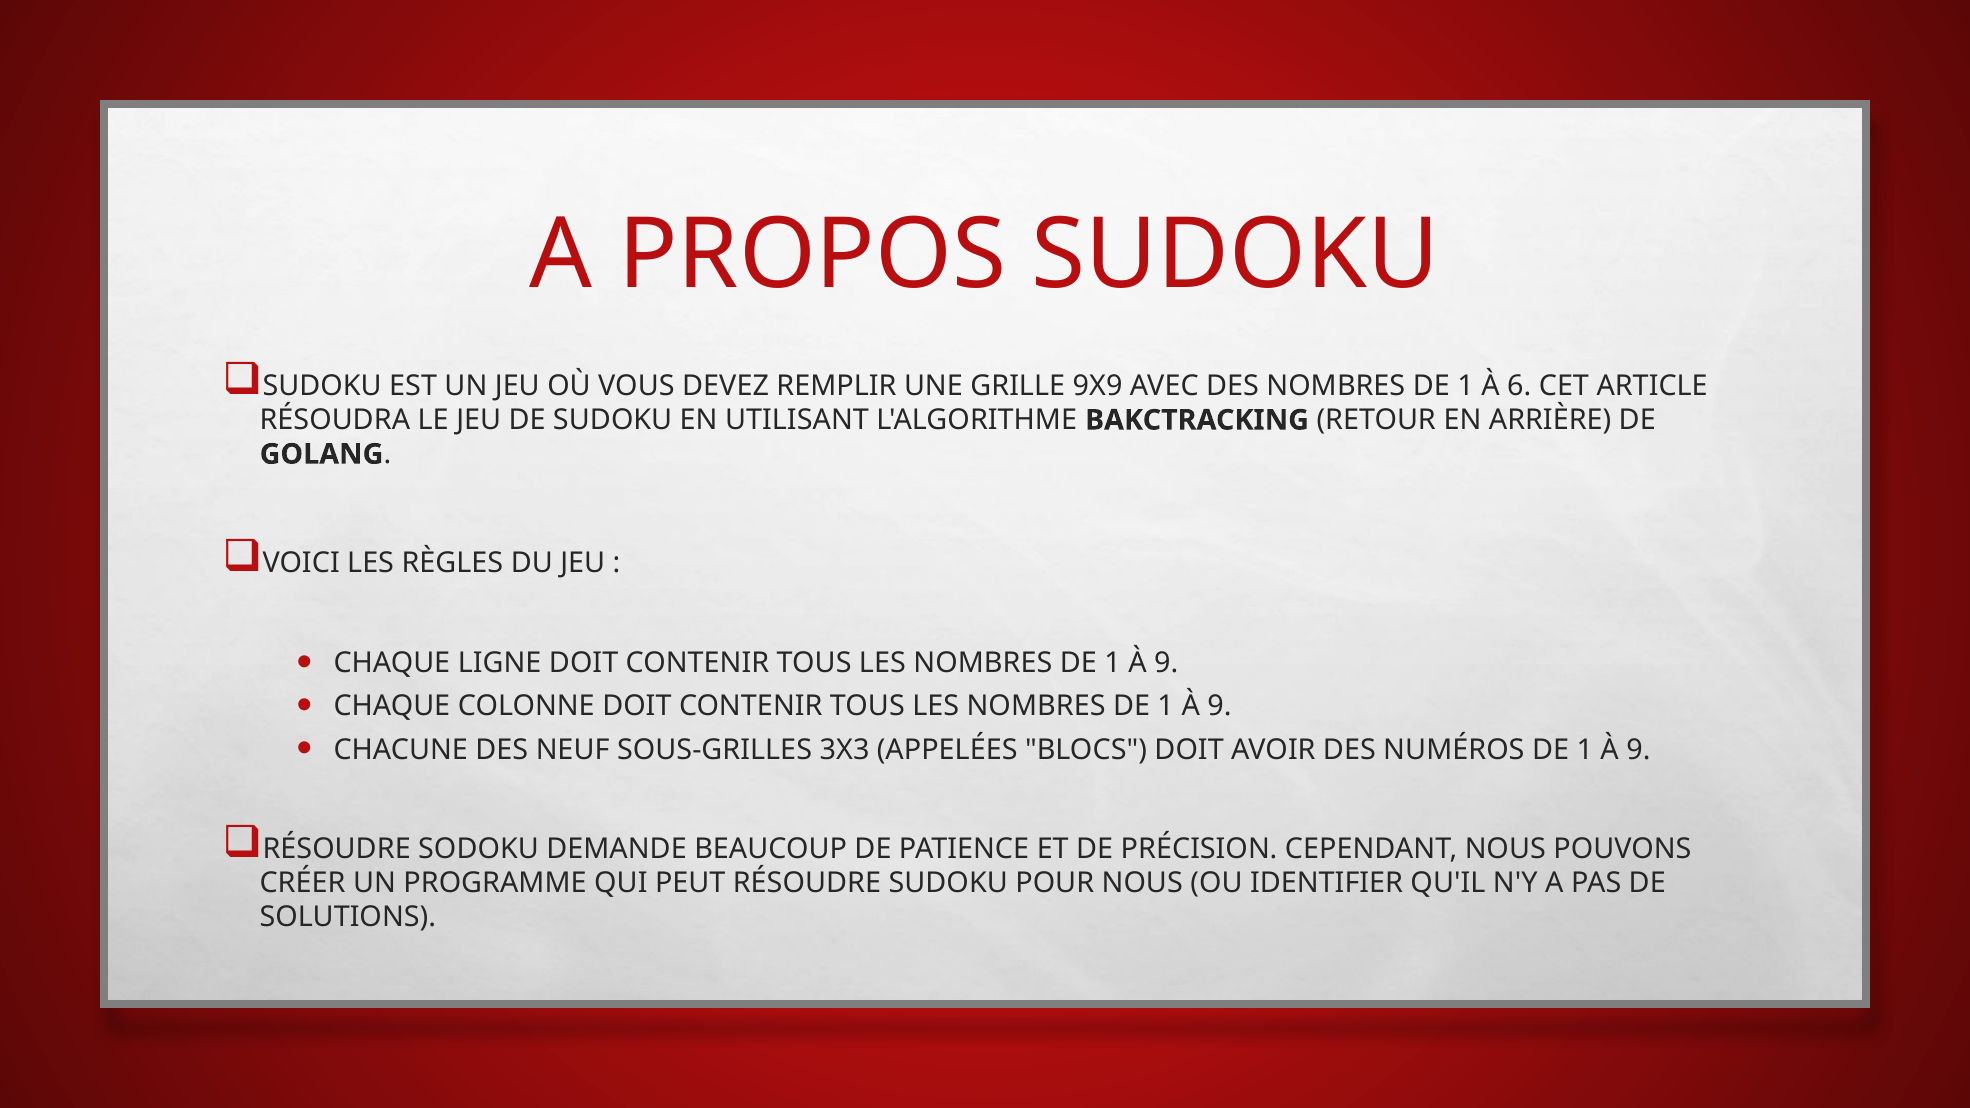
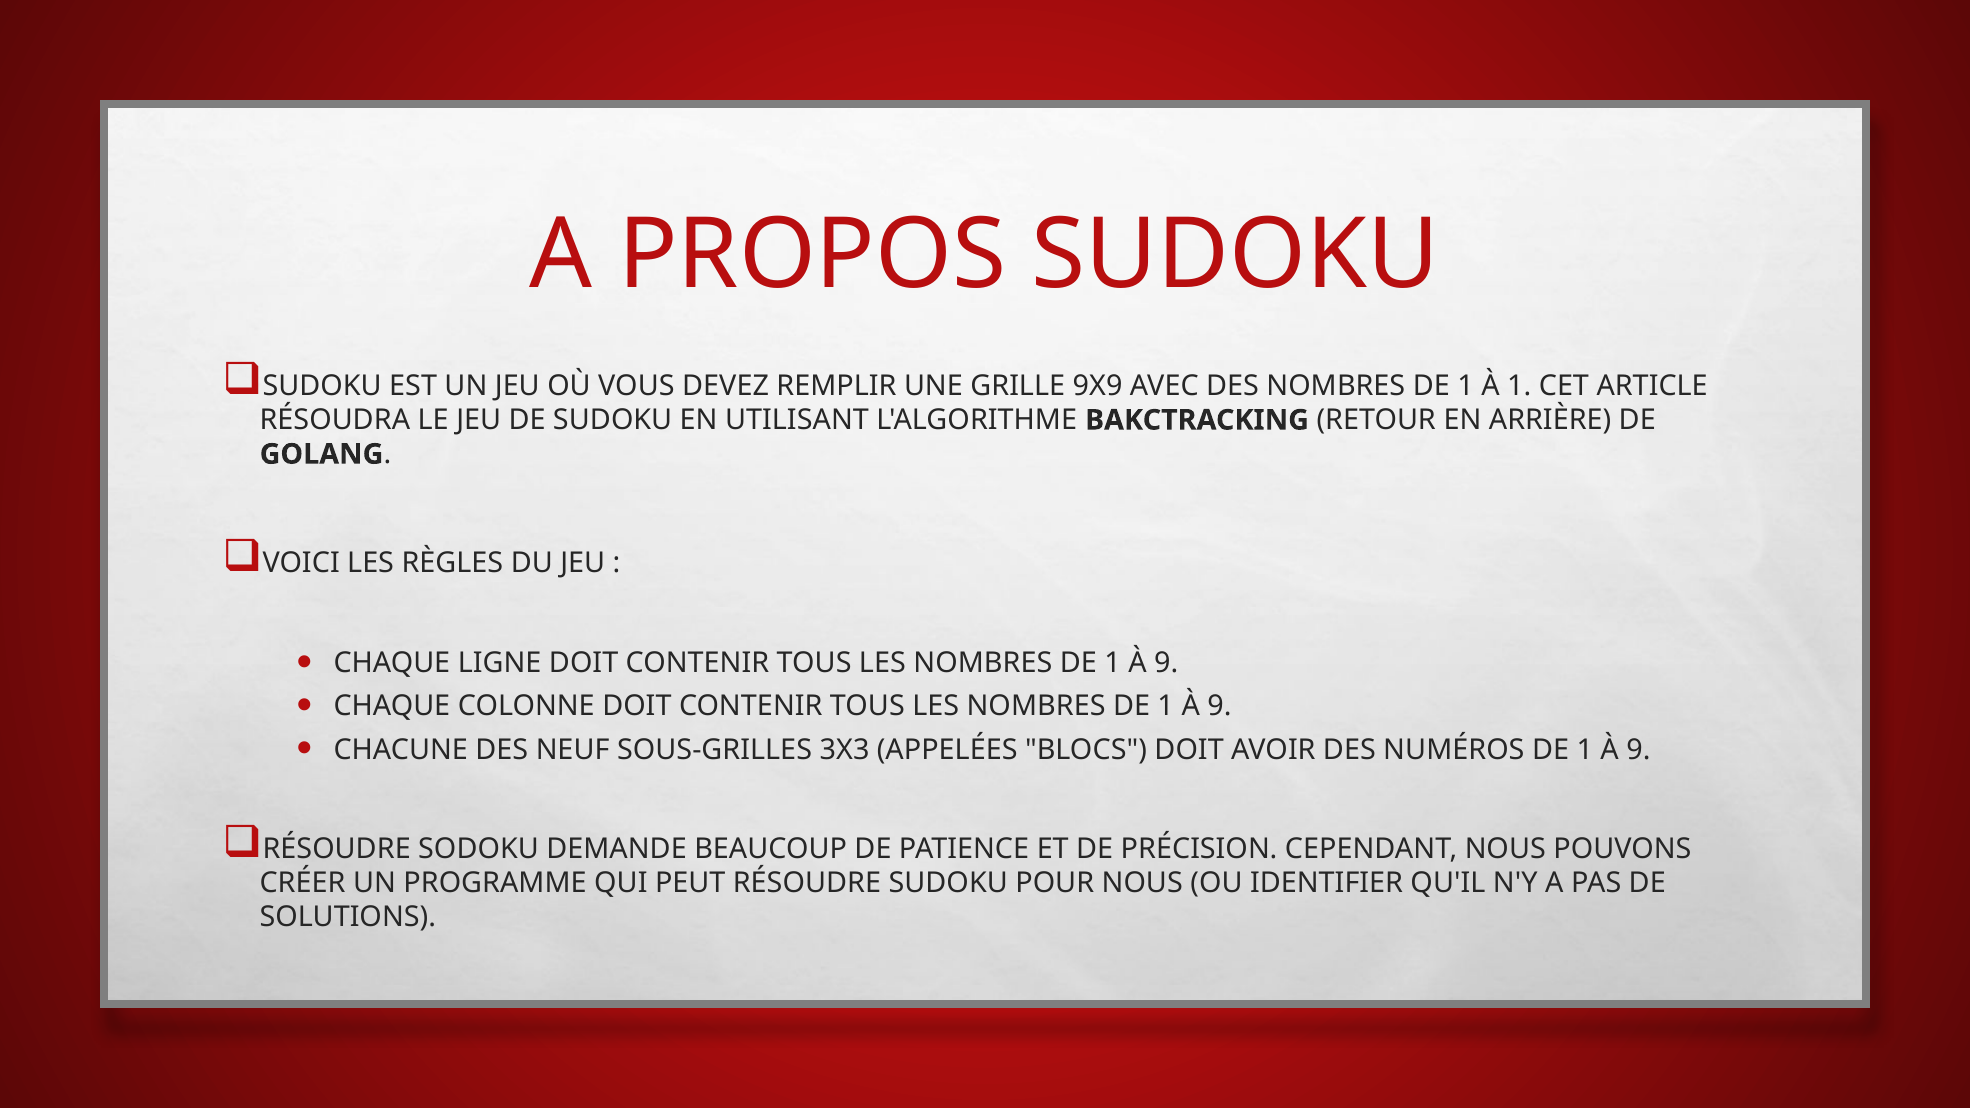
À 6: 6 -> 1
